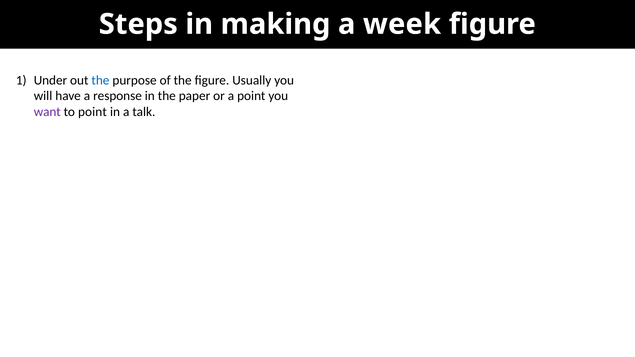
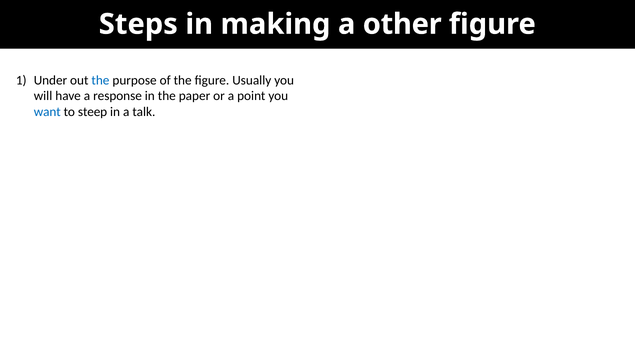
week: week -> other
want colour: purple -> blue
to point: point -> steep
